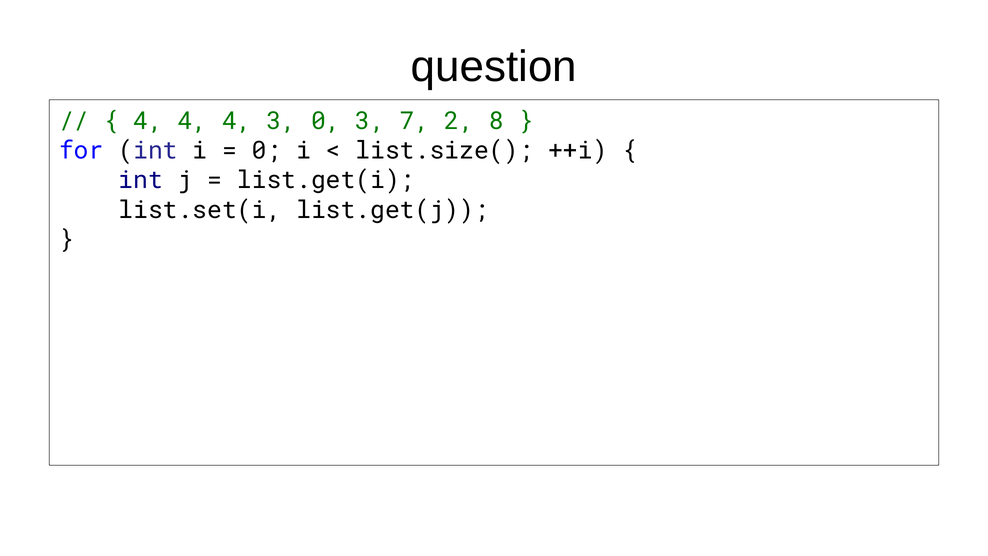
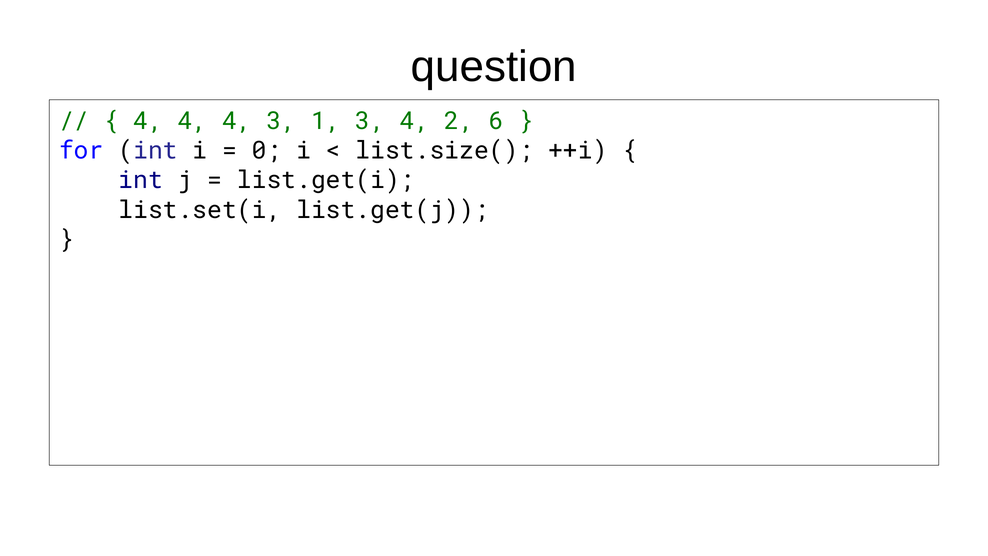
3 0: 0 -> 1
3 7: 7 -> 4
8: 8 -> 6
